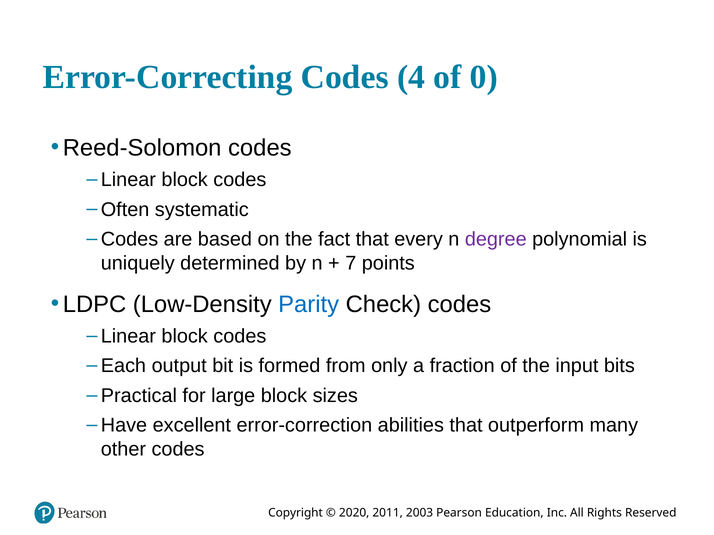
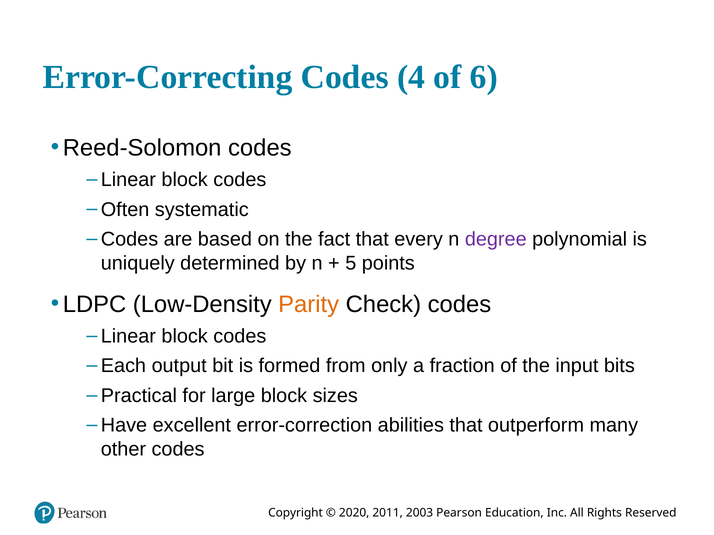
0: 0 -> 6
7: 7 -> 5
Parity colour: blue -> orange
